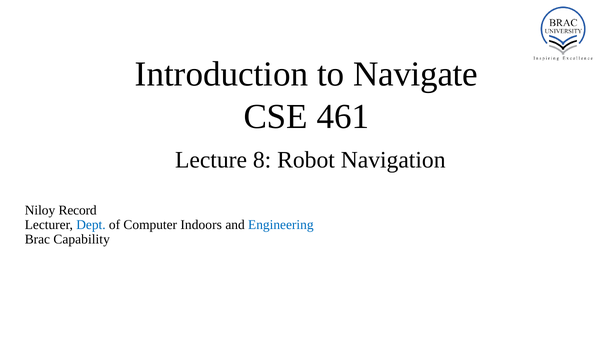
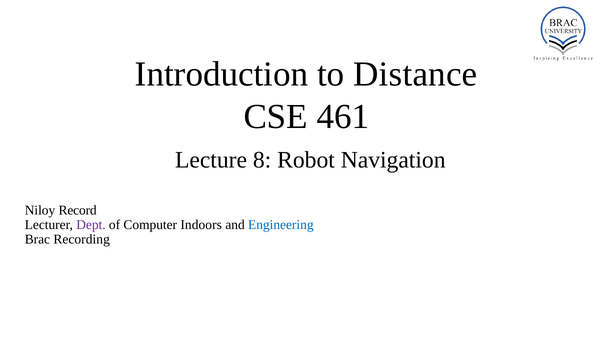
Navigate: Navigate -> Distance
Dept colour: blue -> purple
Capability: Capability -> Recording
